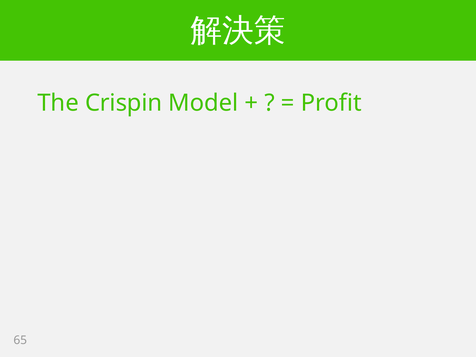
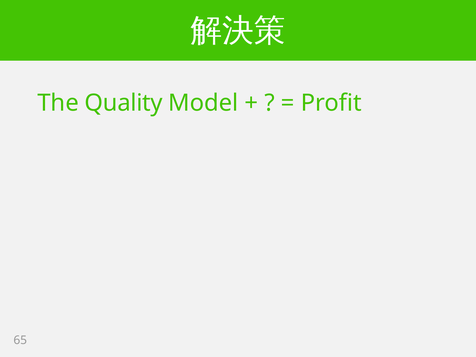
Crispin: Crispin -> Quality
